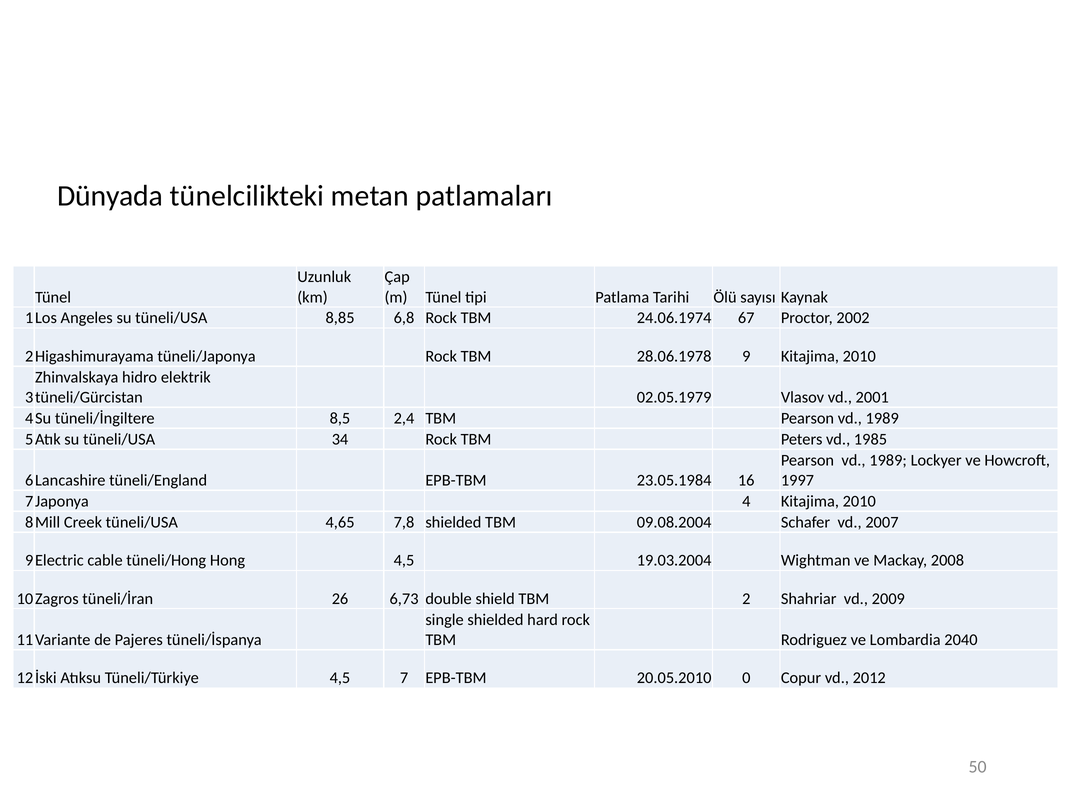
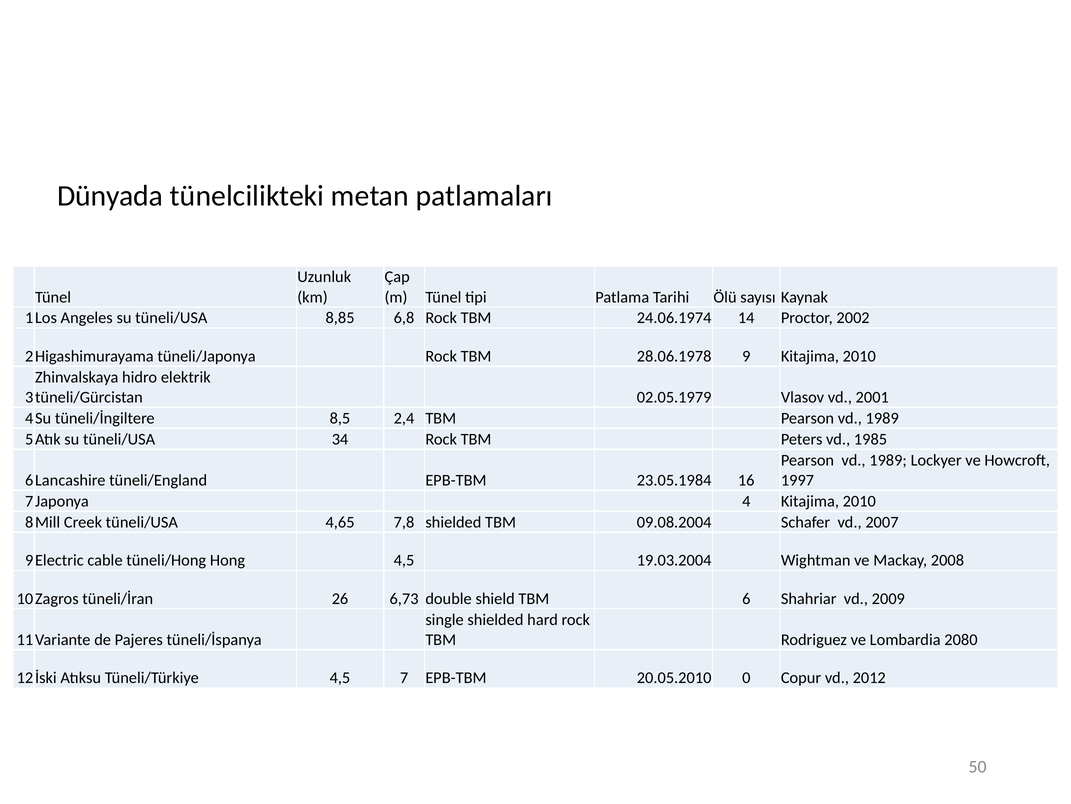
67: 67 -> 14
2: 2 -> 6
2040: 2040 -> 2080
